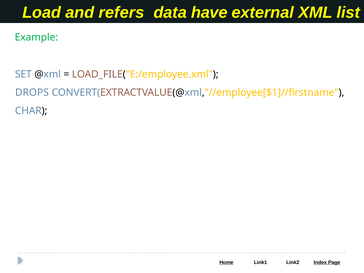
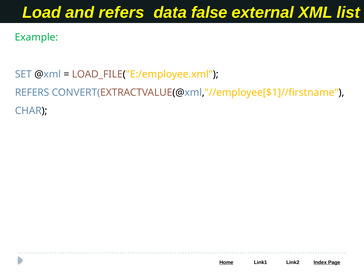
have: have -> false
DROPS at (32, 93): DROPS -> REFERS
